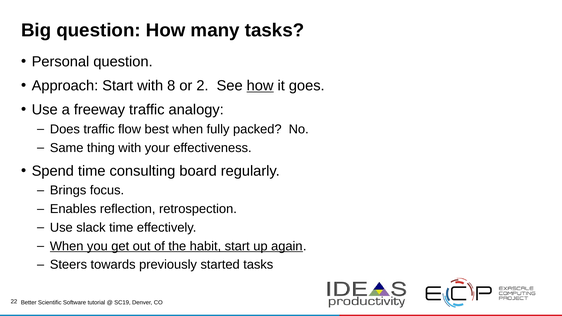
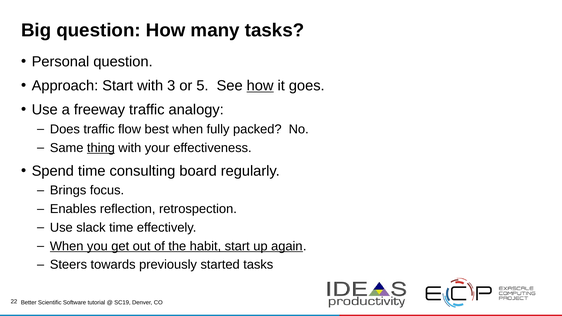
8: 8 -> 3
2: 2 -> 5
thing underline: none -> present
